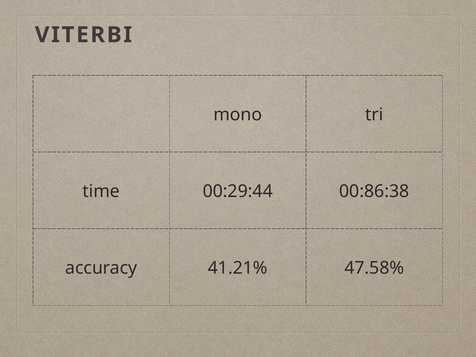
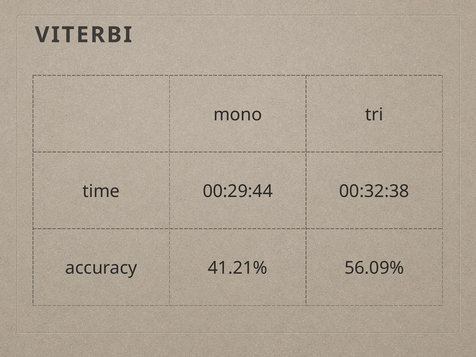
00:86:38: 00:86:38 -> 00:32:38
47.58%: 47.58% -> 56.09%
